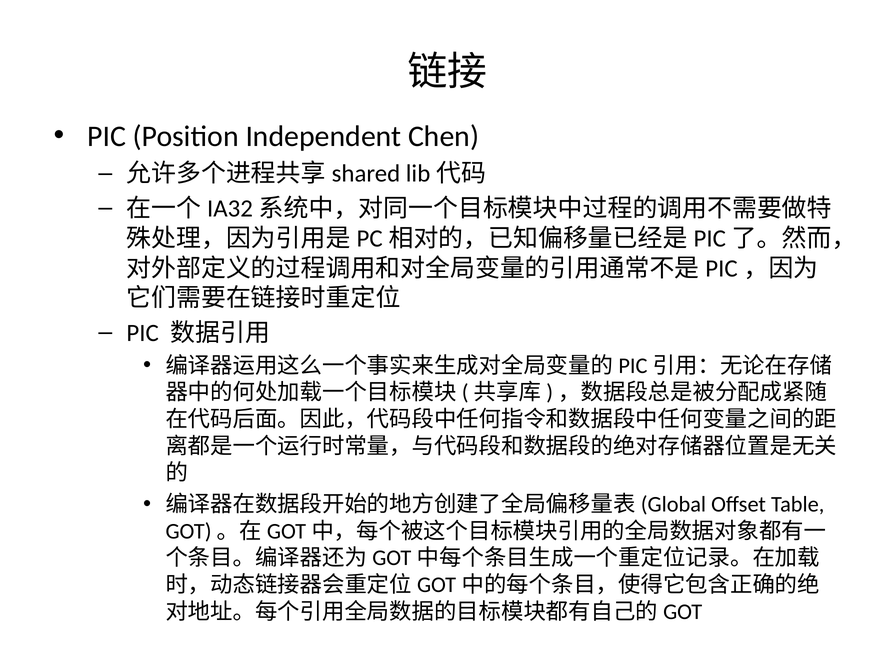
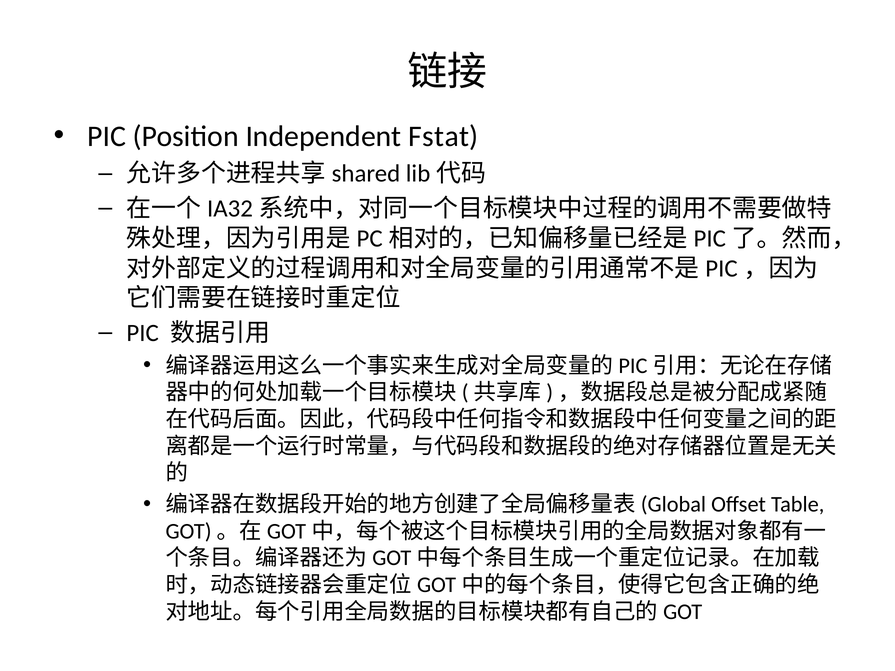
Chen: Chen -> Fstat
